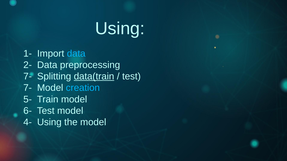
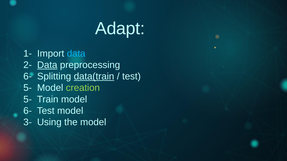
Using at (120, 29): Using -> Adapt
Data at (47, 65) underline: none -> present
7- at (28, 77): 7- -> 6-
7- at (28, 88): 7- -> 5-
creation colour: light blue -> light green
4-: 4- -> 3-
